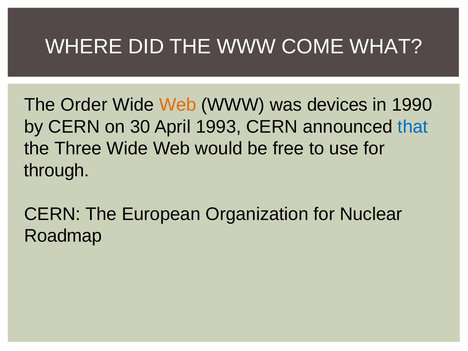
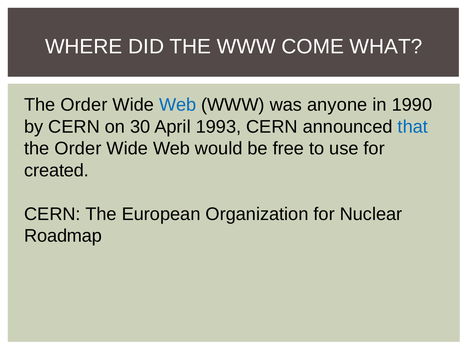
Web at (178, 105) colour: orange -> blue
devices: devices -> anyone
Three at (78, 149): Three -> Order
through: through -> created
